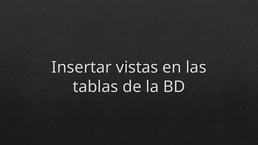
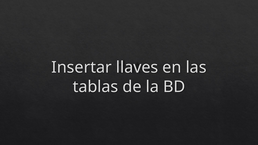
vistas: vistas -> llaves
